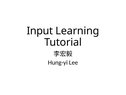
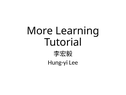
Input: Input -> More
